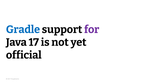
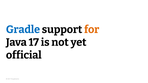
for colour: purple -> orange
